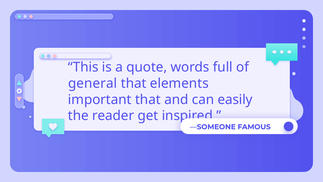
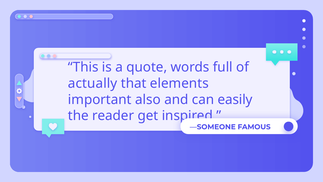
general: general -> actually
important that: that -> also
